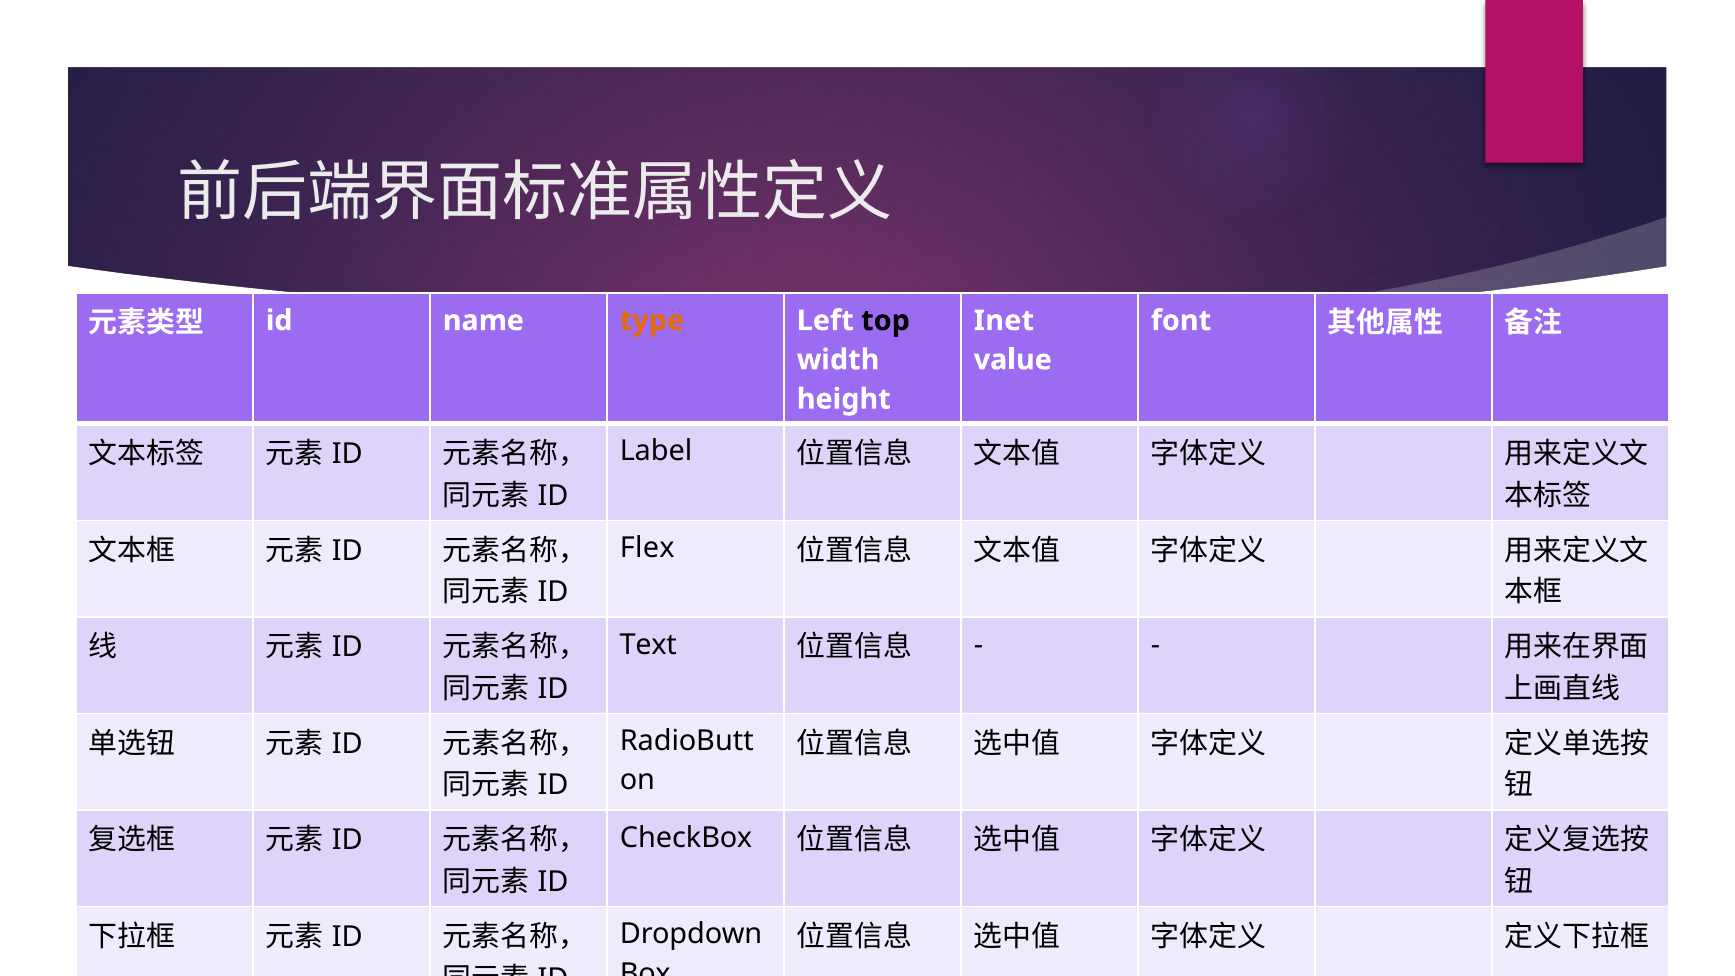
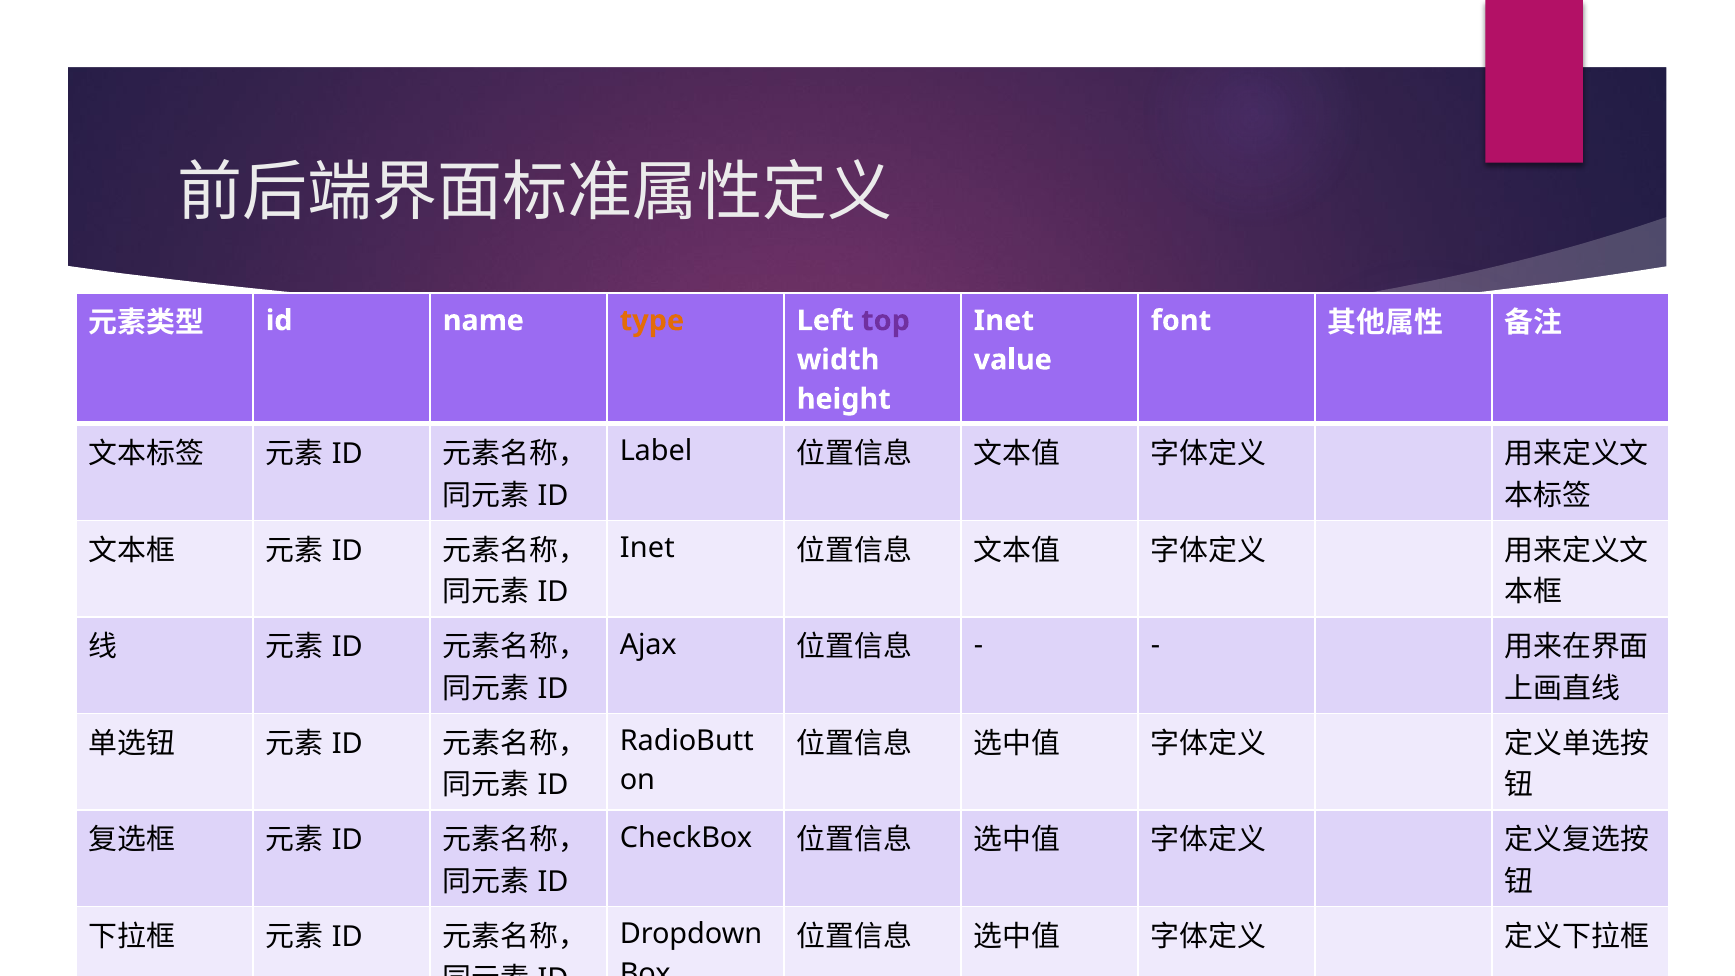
top colour: black -> purple
Flex at (647, 548): Flex -> Inet
Text: Text -> Ajax
